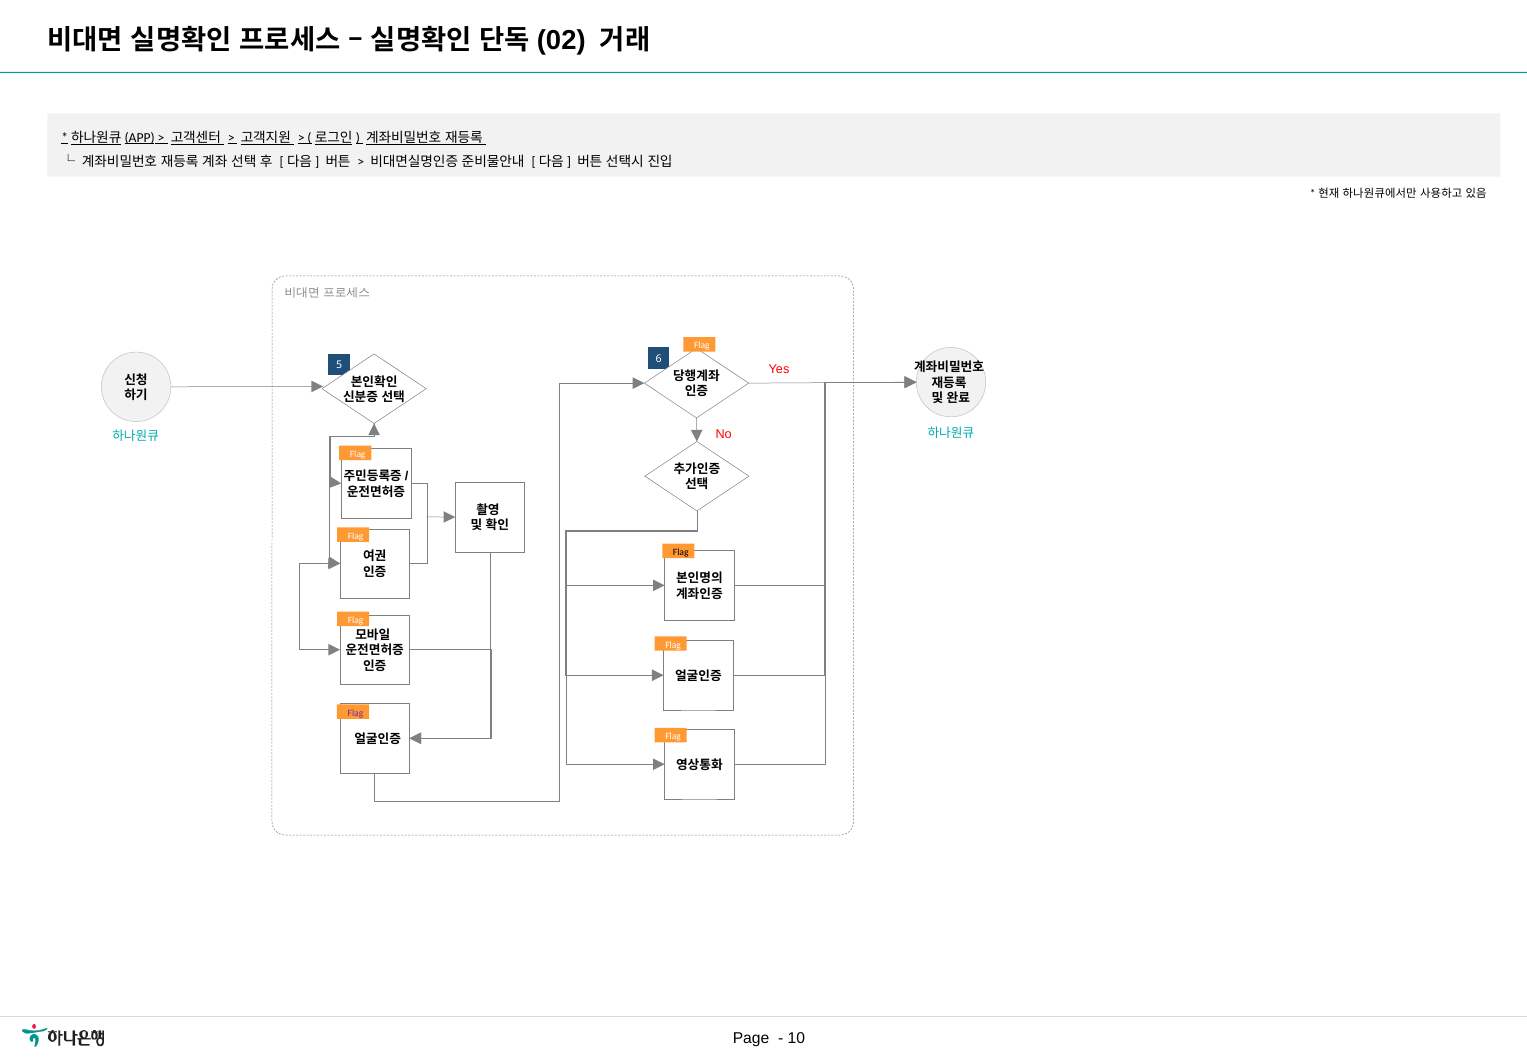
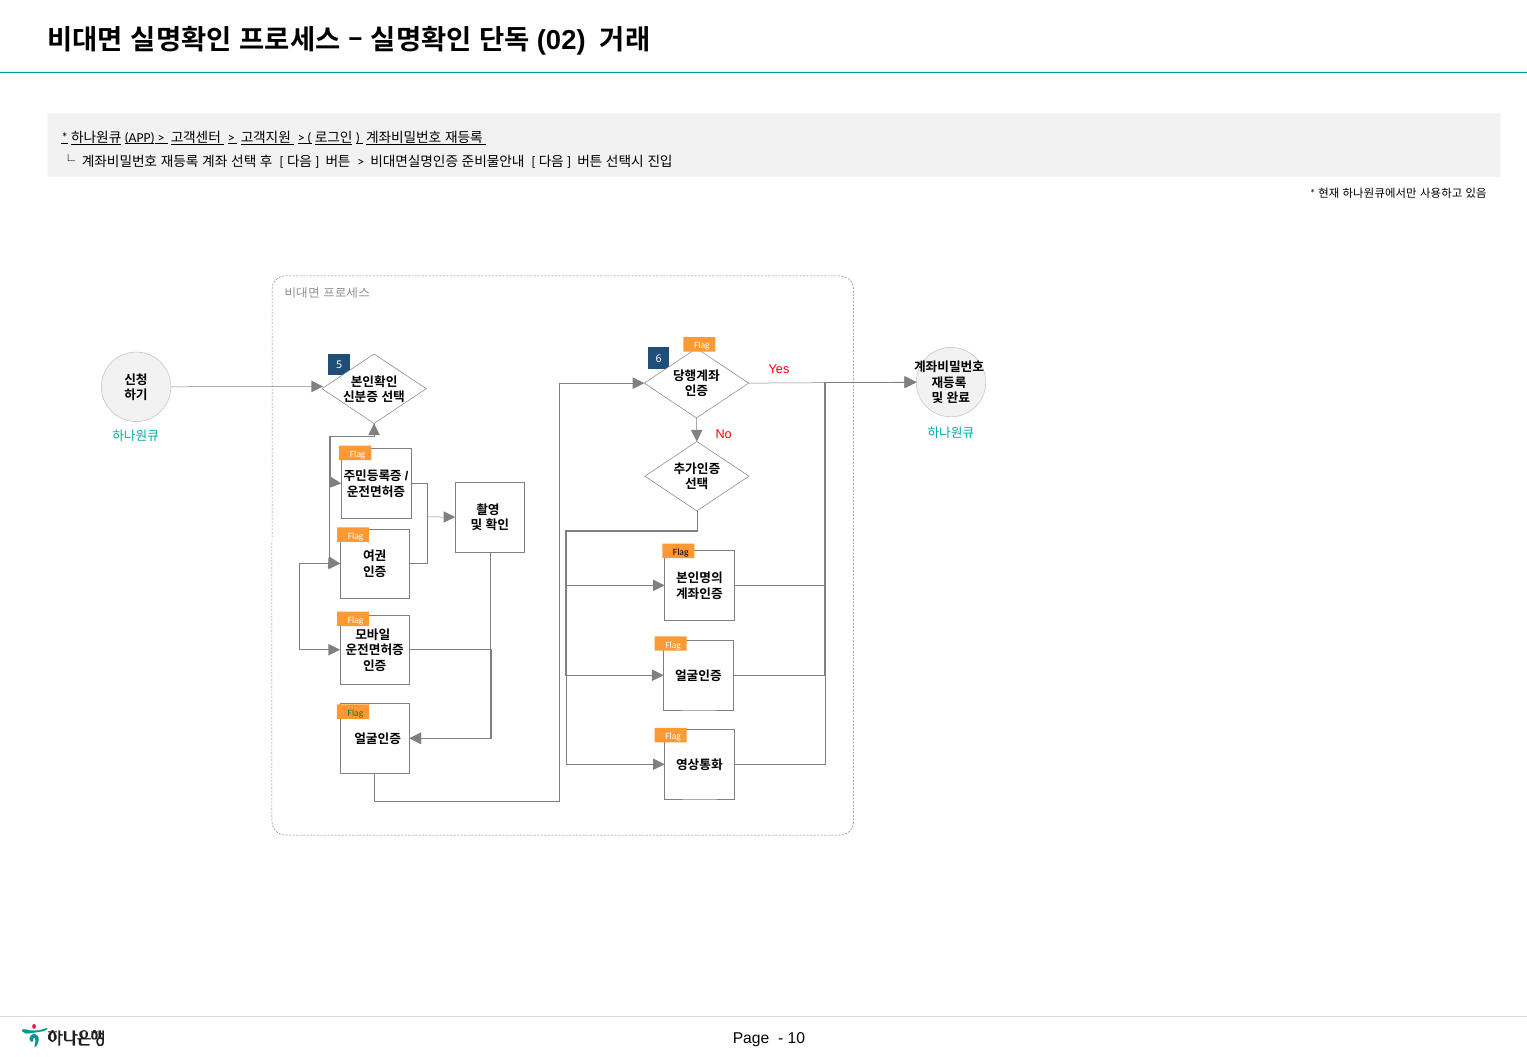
Flag at (355, 713) colour: purple -> green
